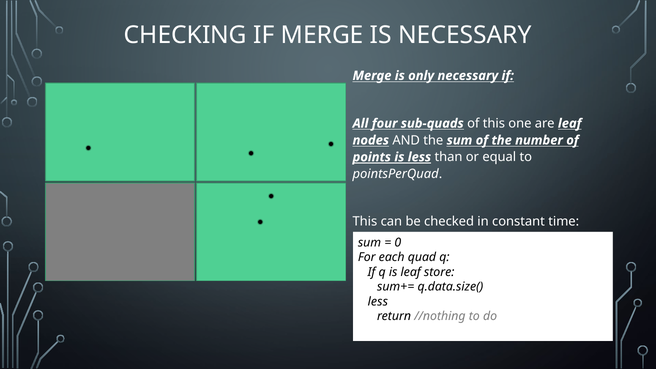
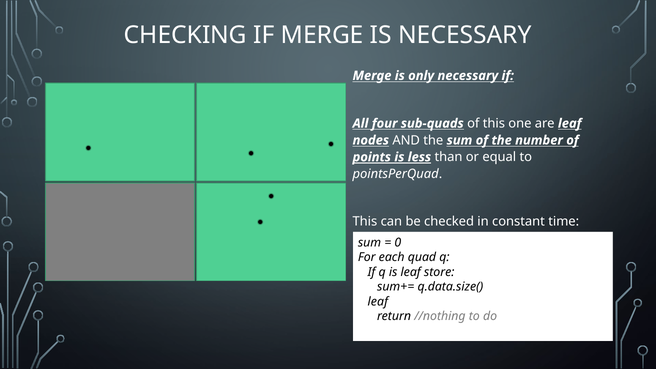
less at (378, 302): less -> leaf
